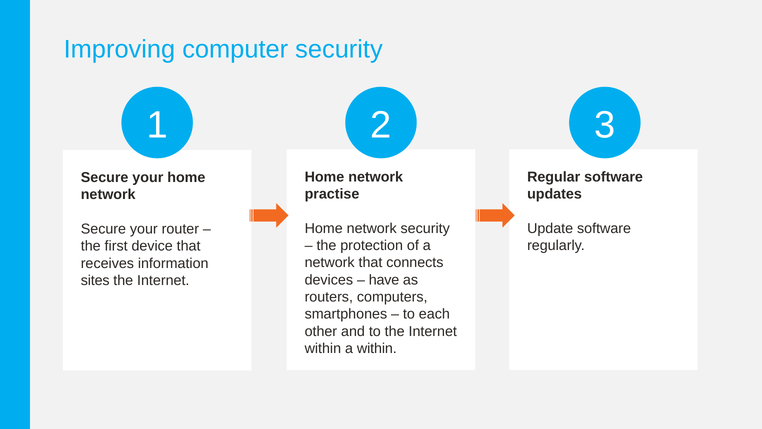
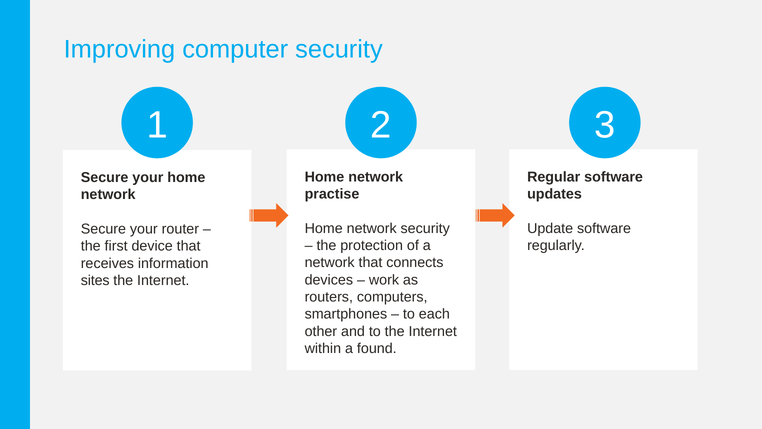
have: have -> work
a within: within -> found
